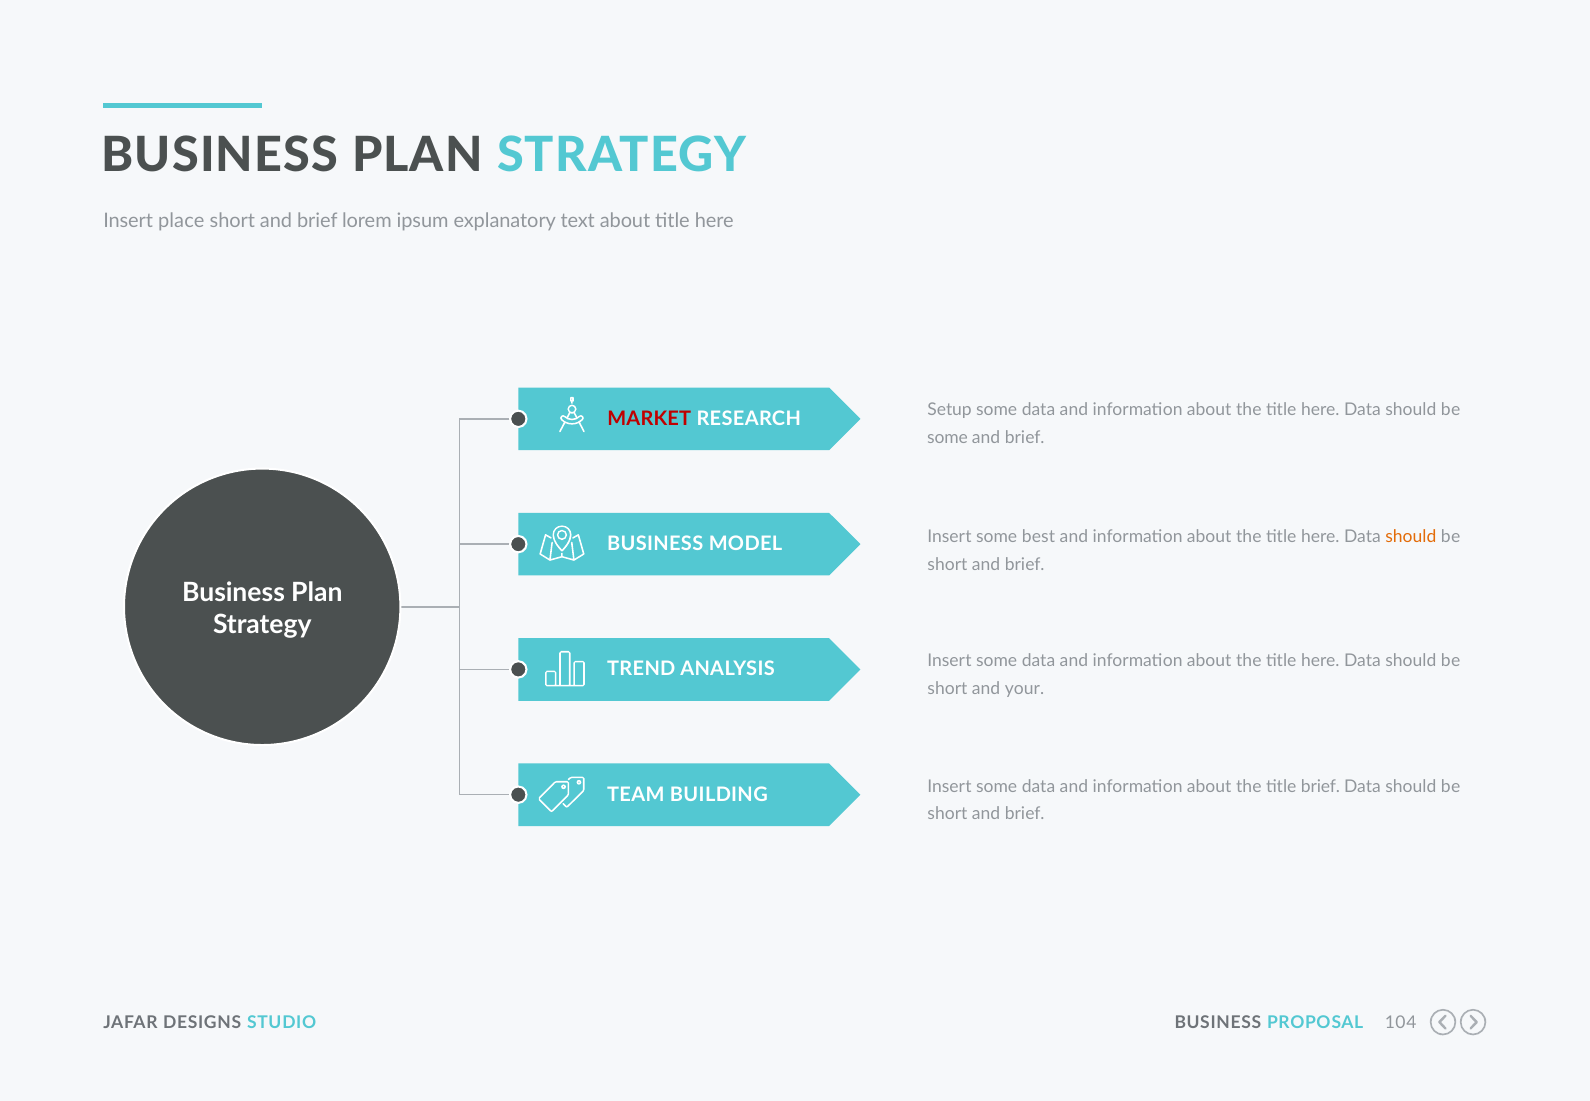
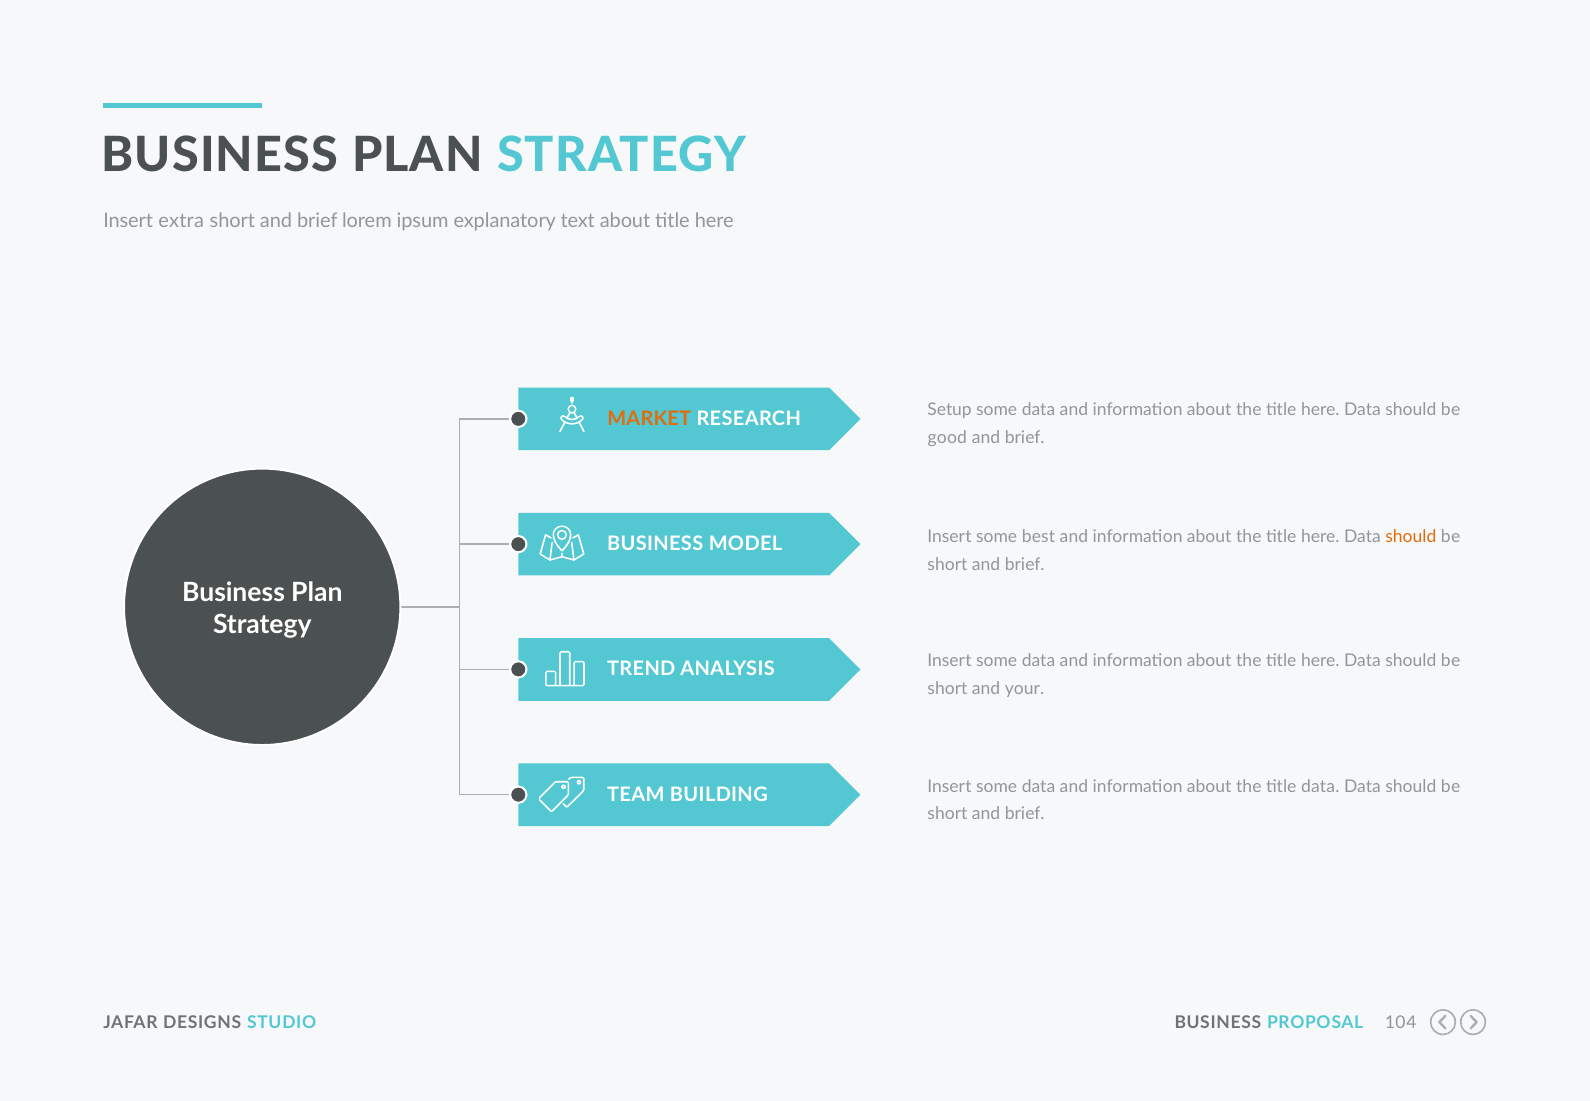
place: place -> extra
MARKET colour: red -> orange
some at (948, 437): some -> good
title brief: brief -> data
